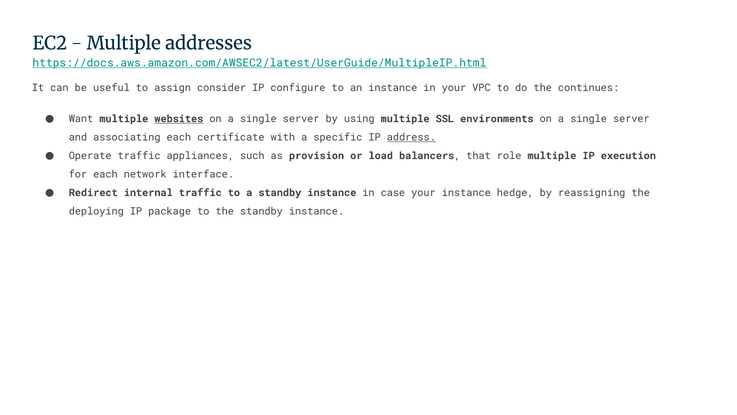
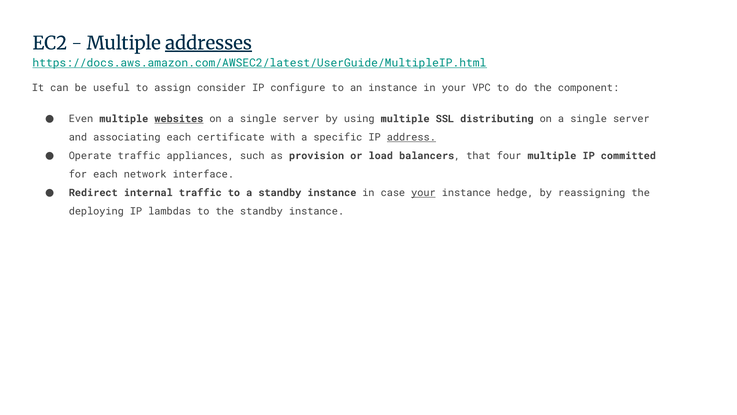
addresses underline: none -> present
continues: continues -> component
Want: Want -> Even
environments: environments -> distributing
role: role -> four
execution: execution -> committed
your at (423, 192) underline: none -> present
package: package -> lambdas
